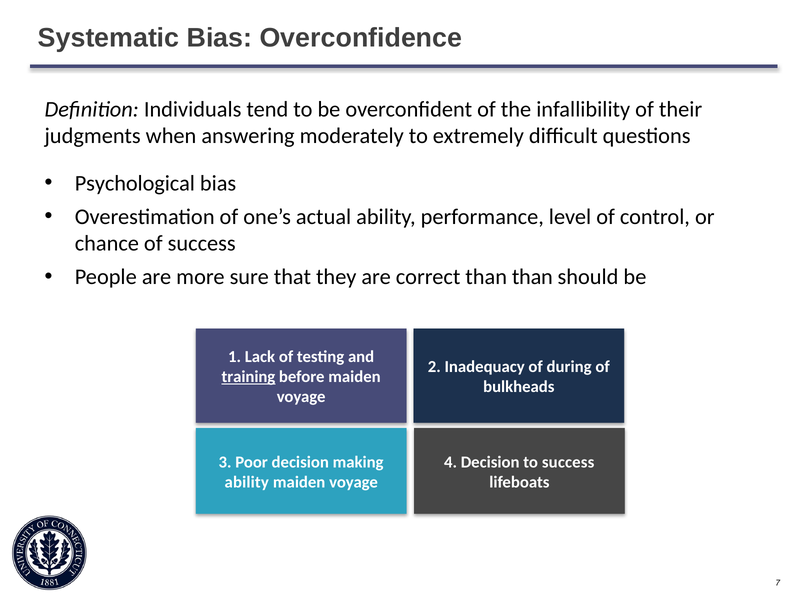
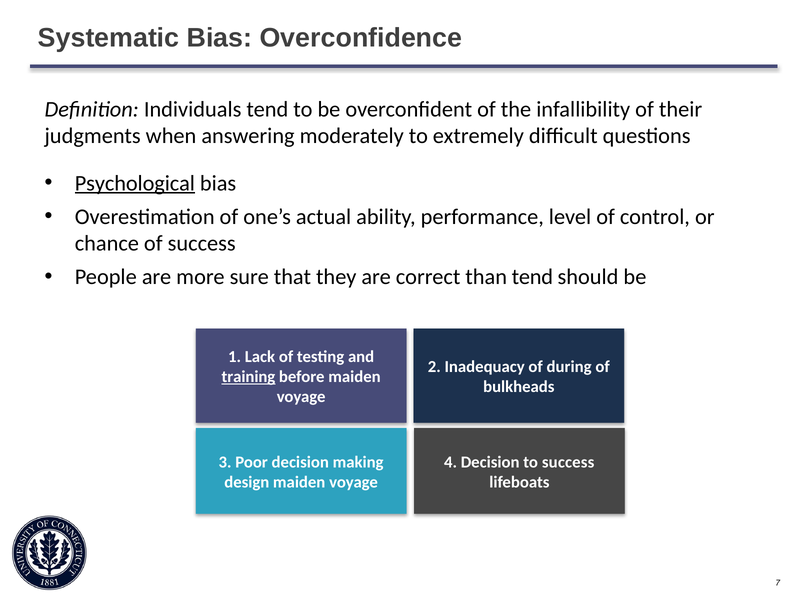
Psychological underline: none -> present
than than: than -> tend
ability at (247, 482): ability -> design
